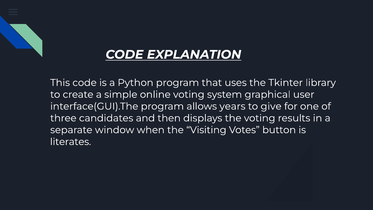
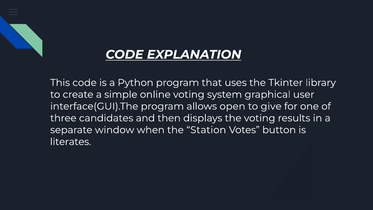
years: years -> open
Visiting: Visiting -> Station
